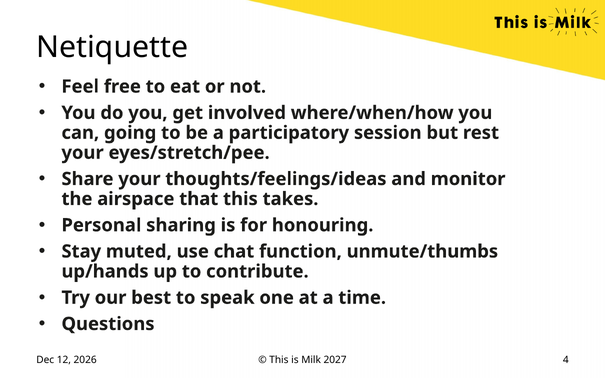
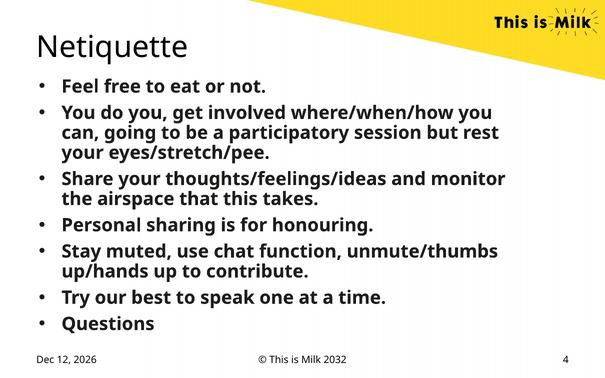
2027: 2027 -> 2032
